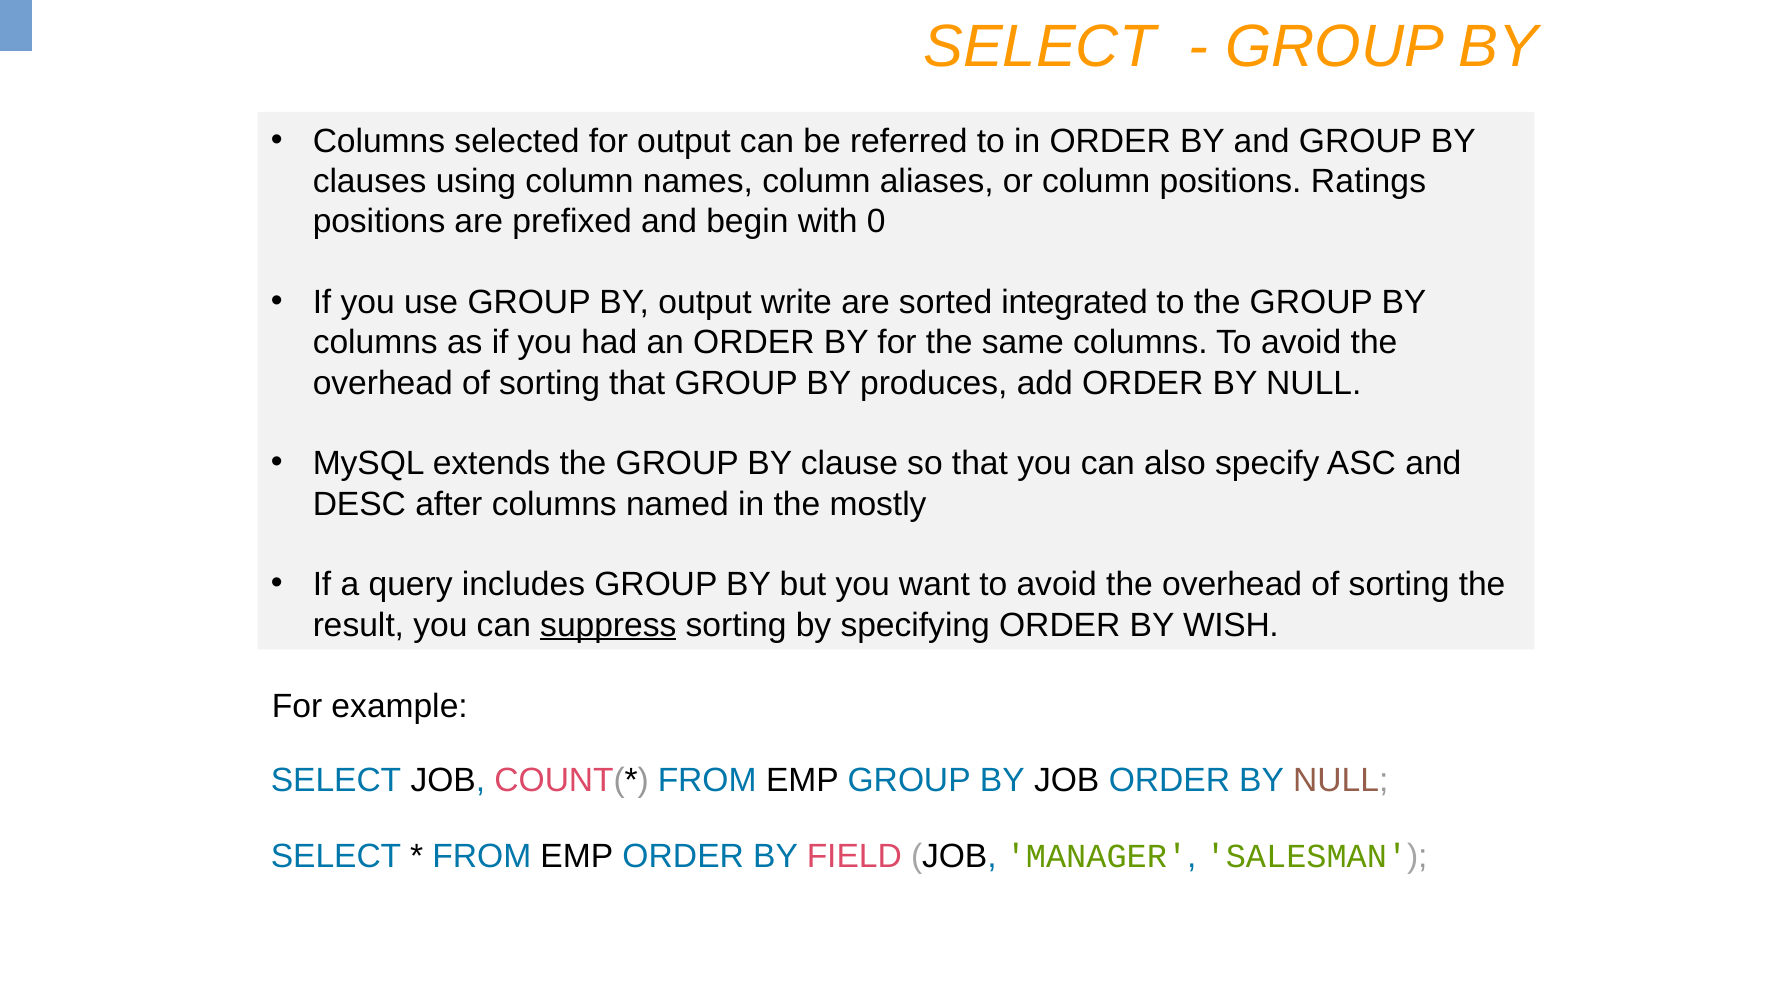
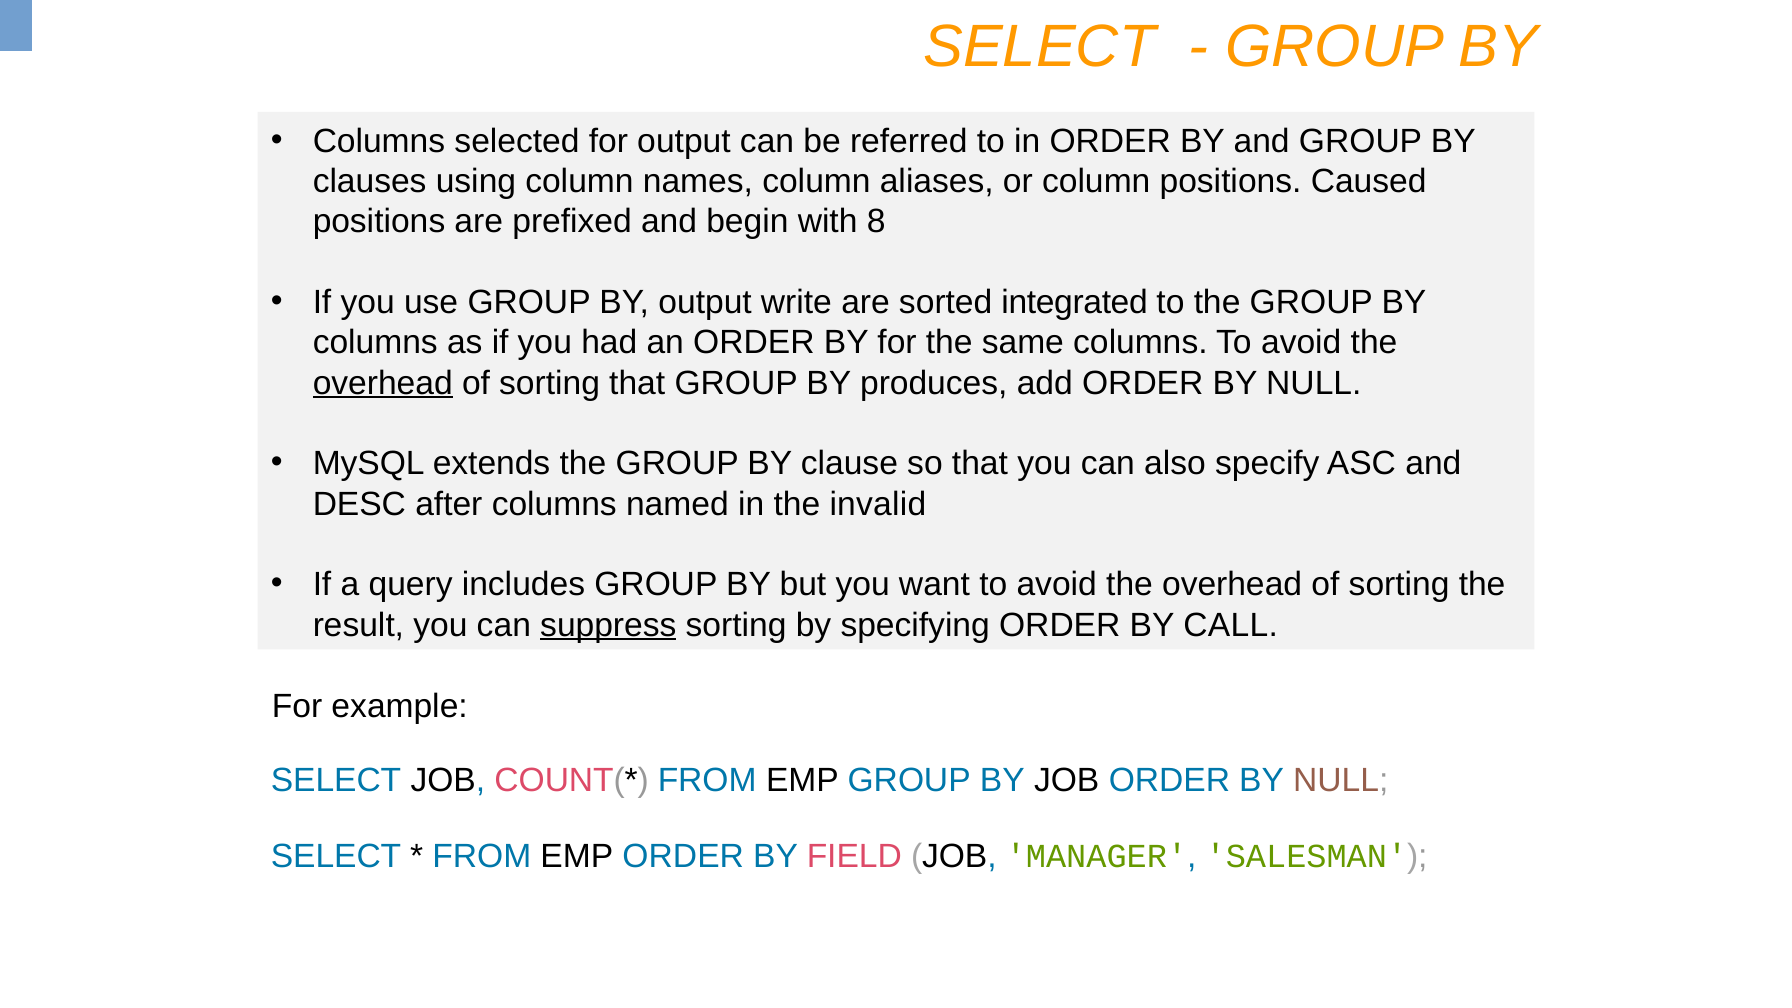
Ratings: Ratings -> Caused
0: 0 -> 8
overhead at (383, 383) underline: none -> present
mostly: mostly -> invalid
WISH: WISH -> CALL
